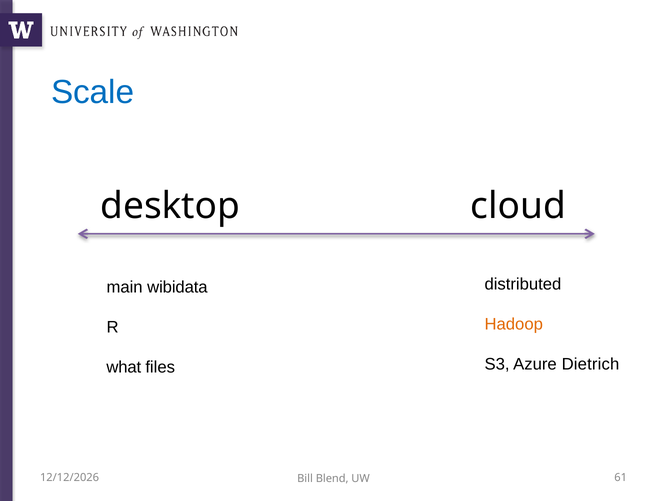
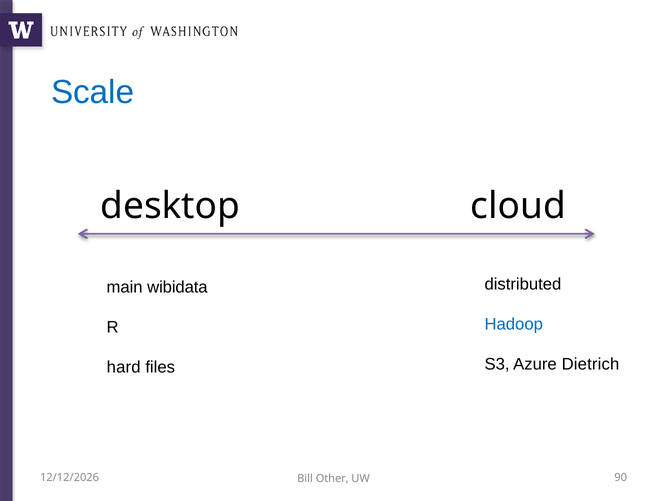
Hadoop colour: orange -> blue
what: what -> hard
61: 61 -> 90
Blend: Blend -> Other
